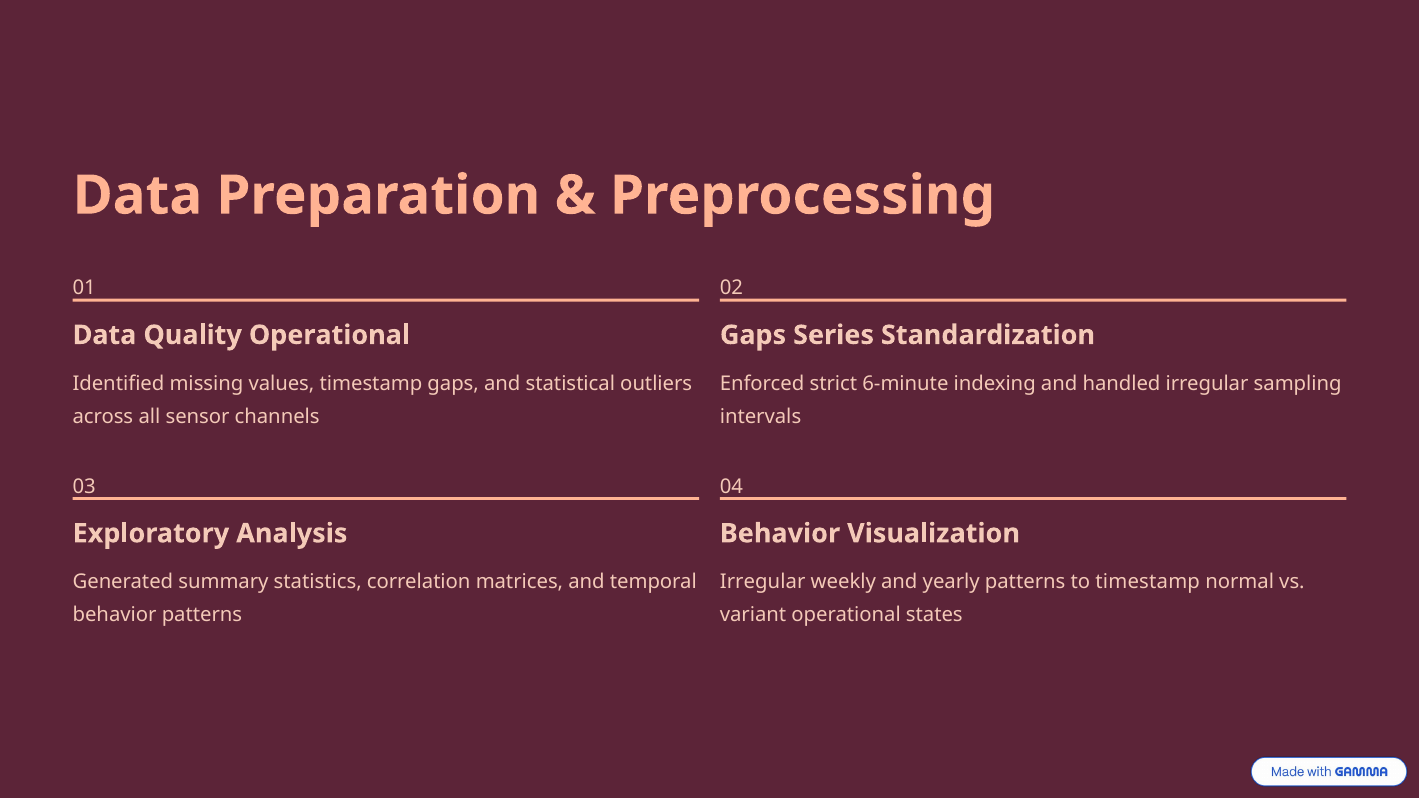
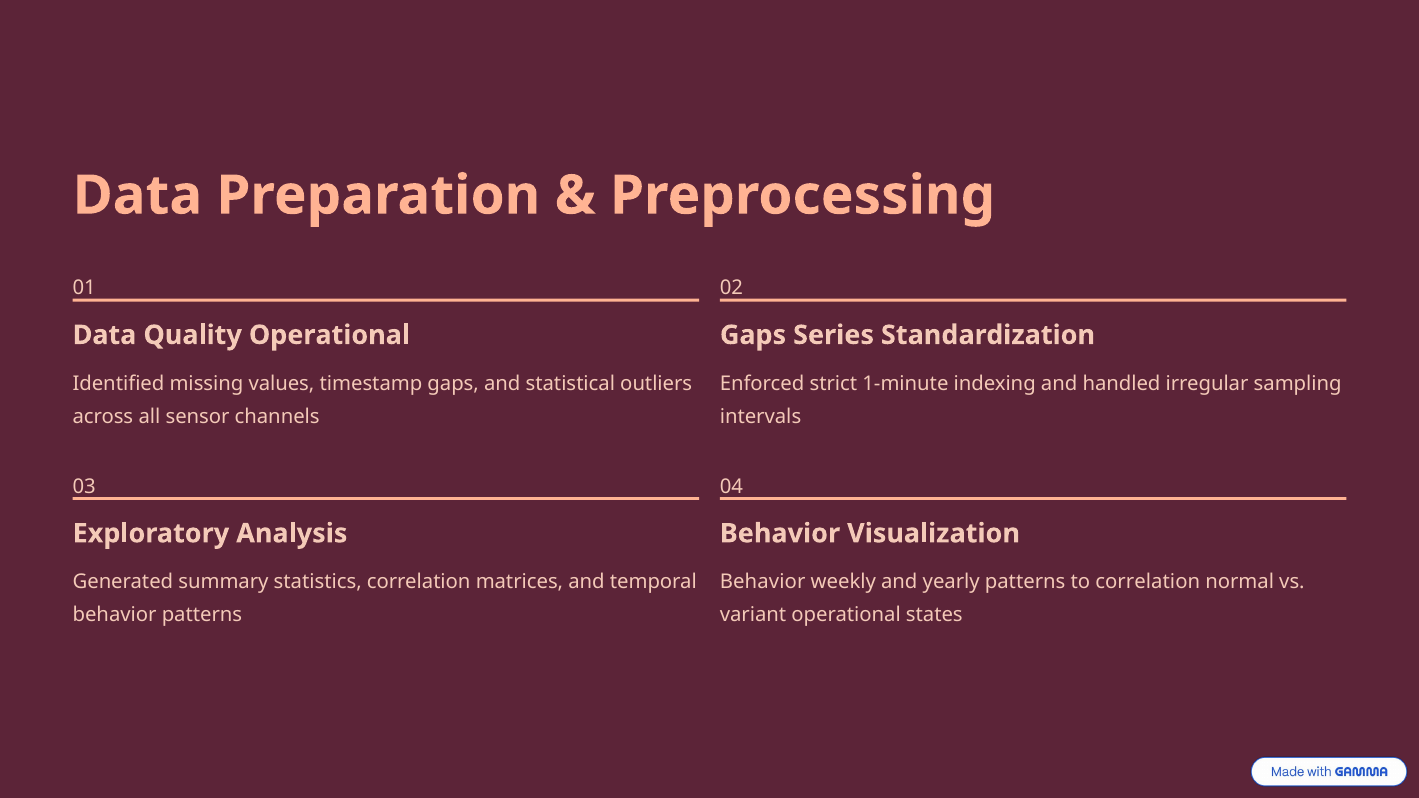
6-minute: 6-minute -> 1-minute
Irregular at (763, 582): Irregular -> Behavior
to timestamp: timestamp -> correlation
